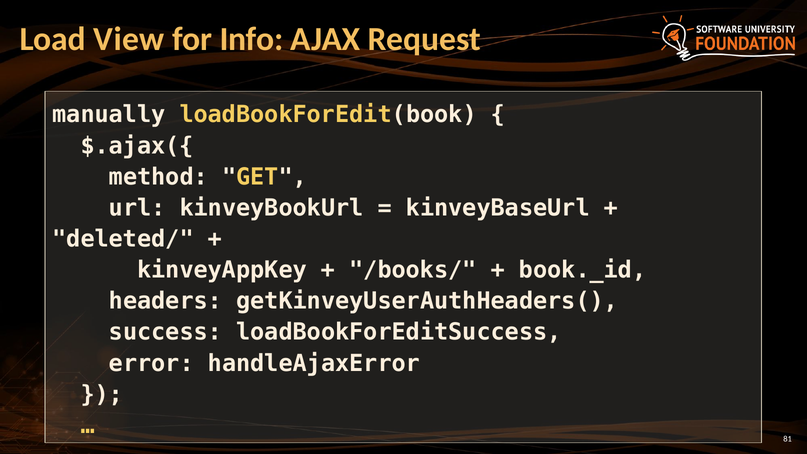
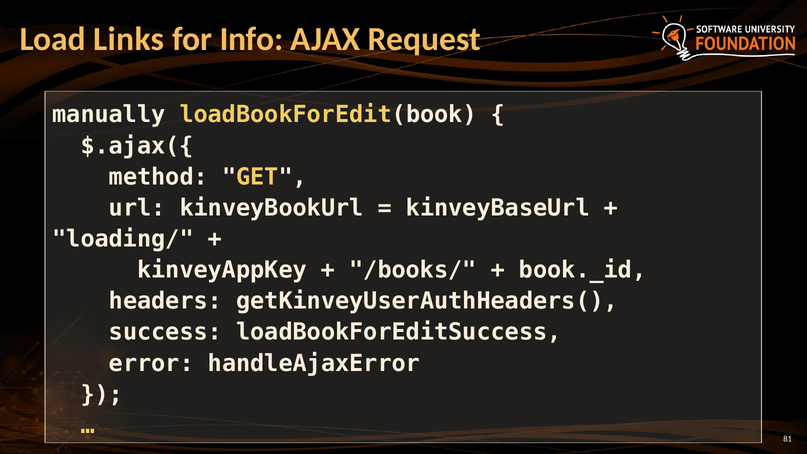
View: View -> Links
deleted/: deleted/ -> loading/
